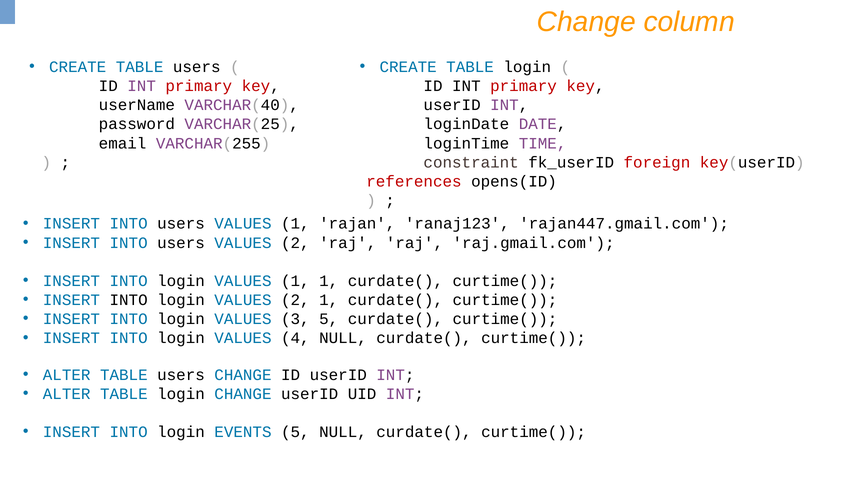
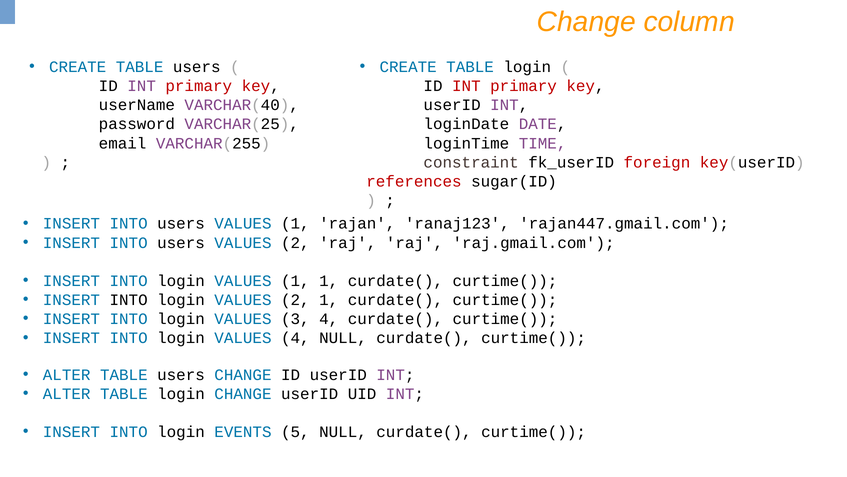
INT at (466, 86) colour: black -> red
opens(ID: opens(ID -> sugar(ID
3 5: 5 -> 4
